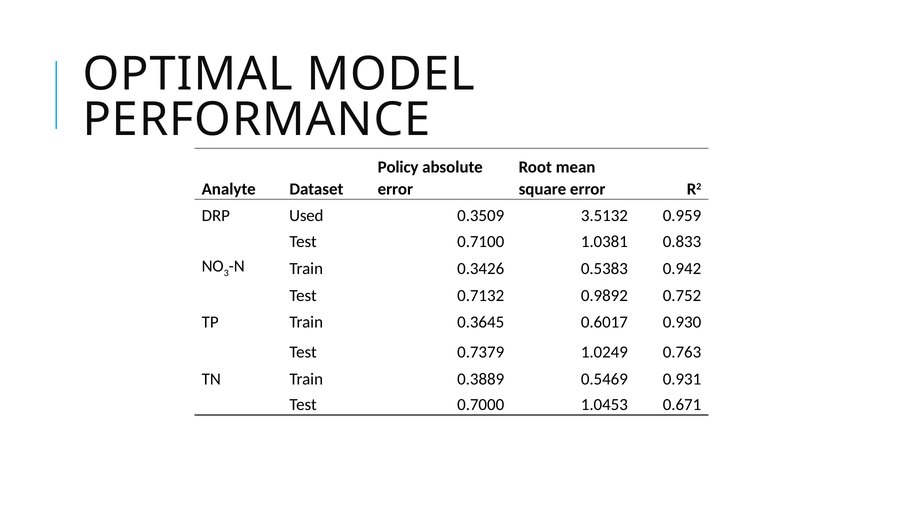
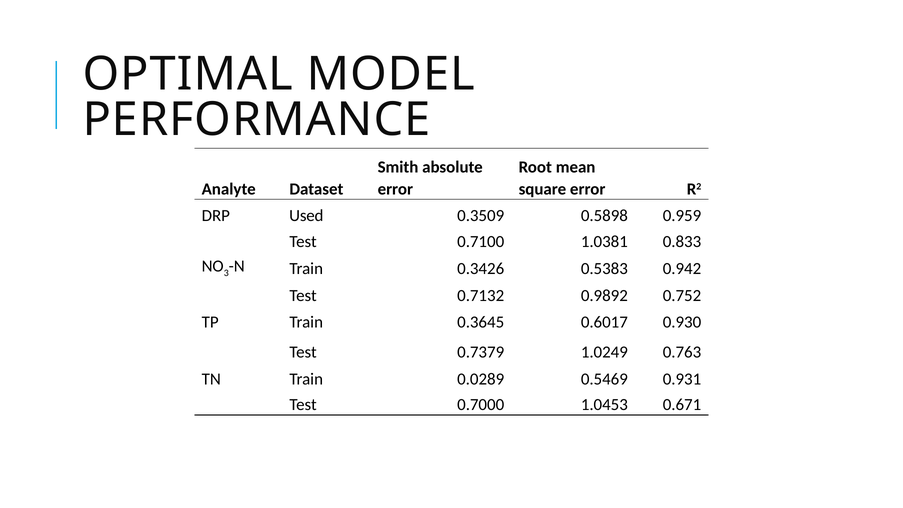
Policy: Policy -> Smith
3.5132: 3.5132 -> 0.5898
0.3889: 0.3889 -> 0.0289
